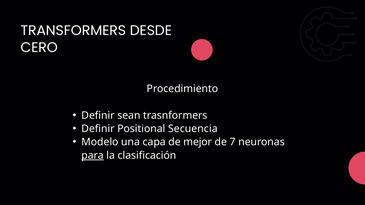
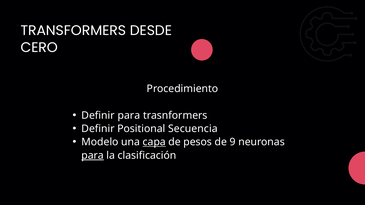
Definir sean: sean -> para
capa underline: none -> present
mejor: mejor -> pesos
7: 7 -> 9
